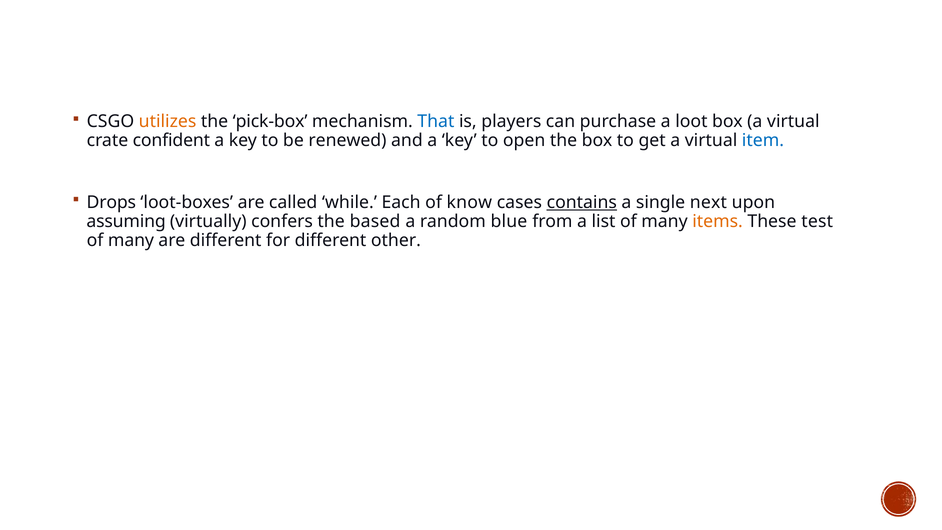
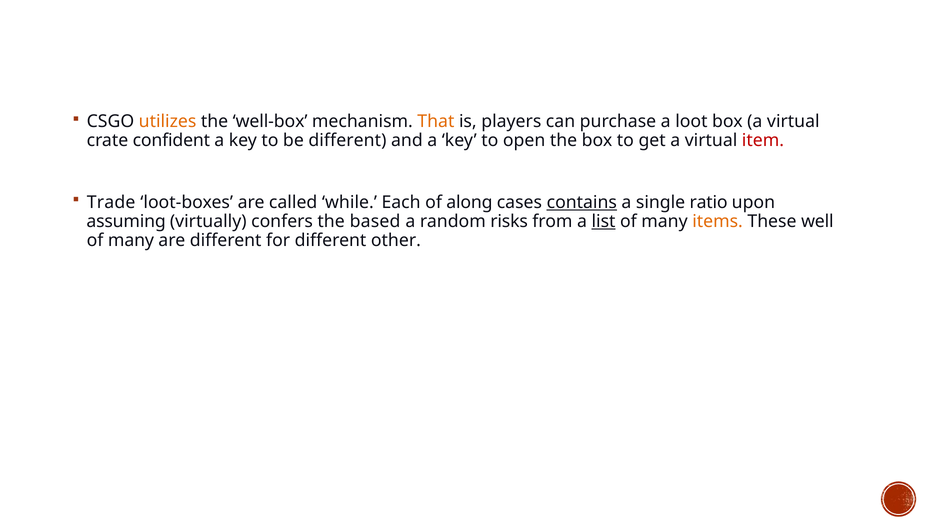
pick-box: pick-box -> well-box
That colour: blue -> orange
be renewed: renewed -> different
item colour: blue -> red
Drops: Drops -> Trade
know: know -> along
next: next -> ratio
blue: blue -> risks
list underline: none -> present
test: test -> well
